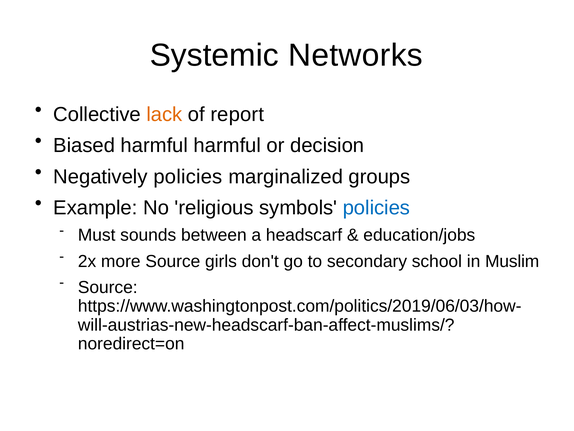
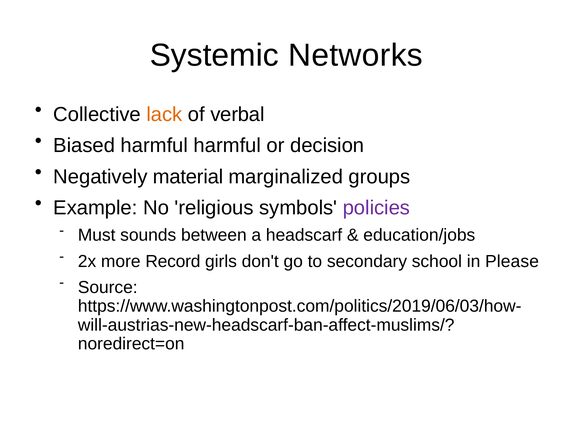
report: report -> verbal
Negatively policies: policies -> material
policies at (376, 208) colour: blue -> purple
more Source: Source -> Record
Muslim: Muslim -> Please
